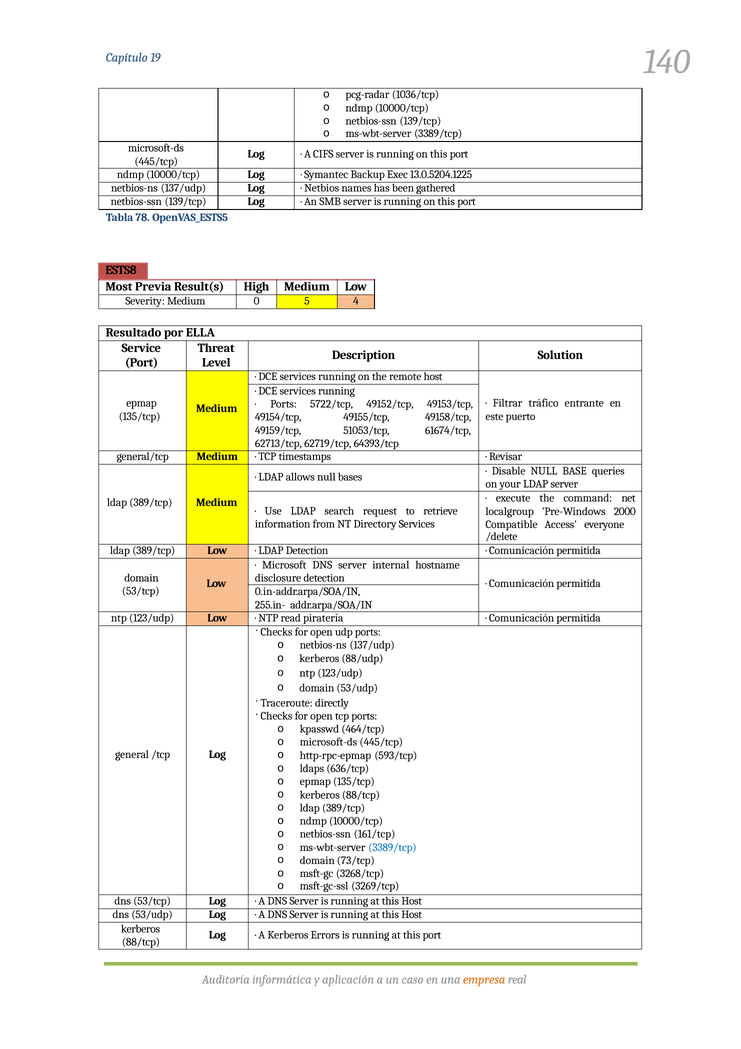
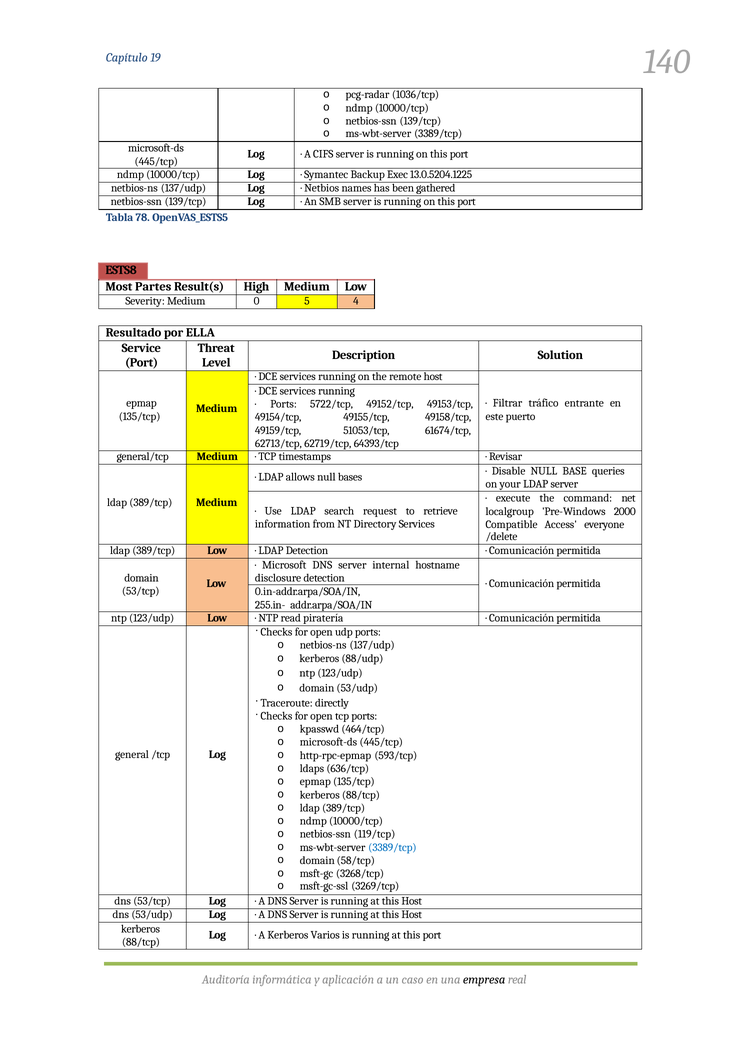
Previa: Previa -> Partes
161/tcp: 161/tcp -> 119/tcp
73/tcp: 73/tcp -> 58/tcp
Errors: Errors -> Varios
empresa colour: orange -> black
